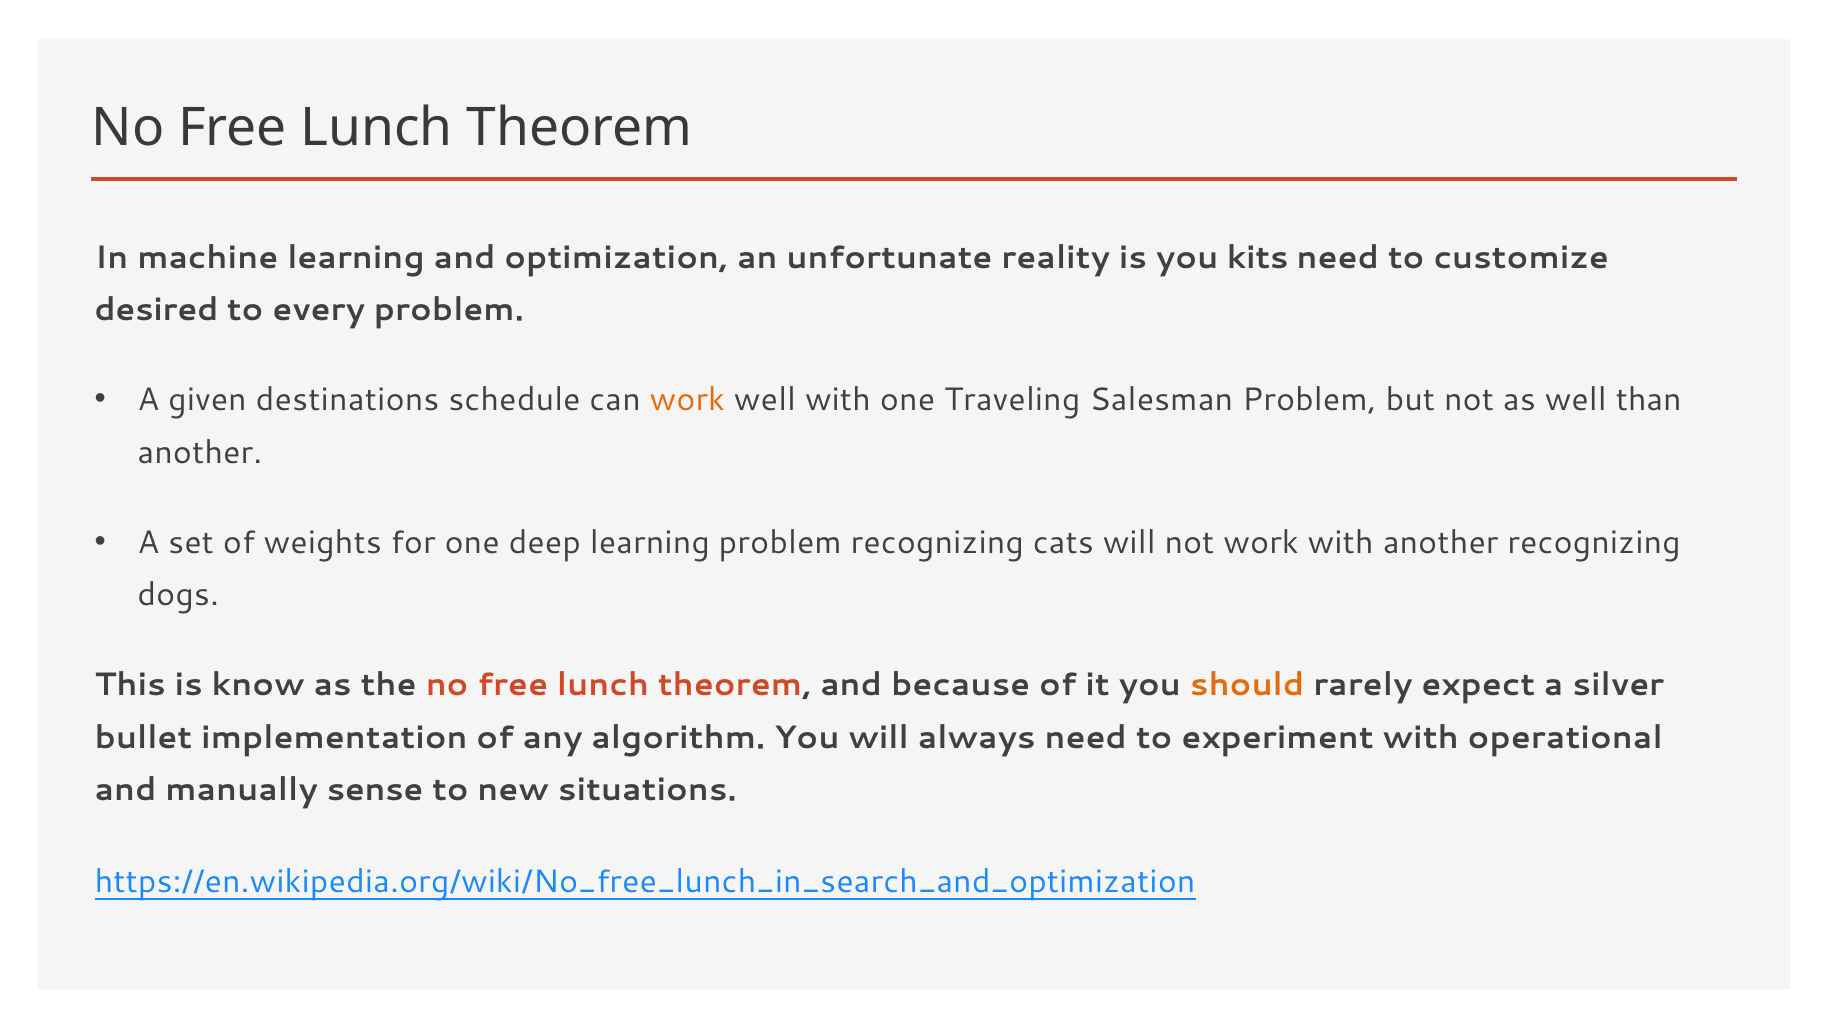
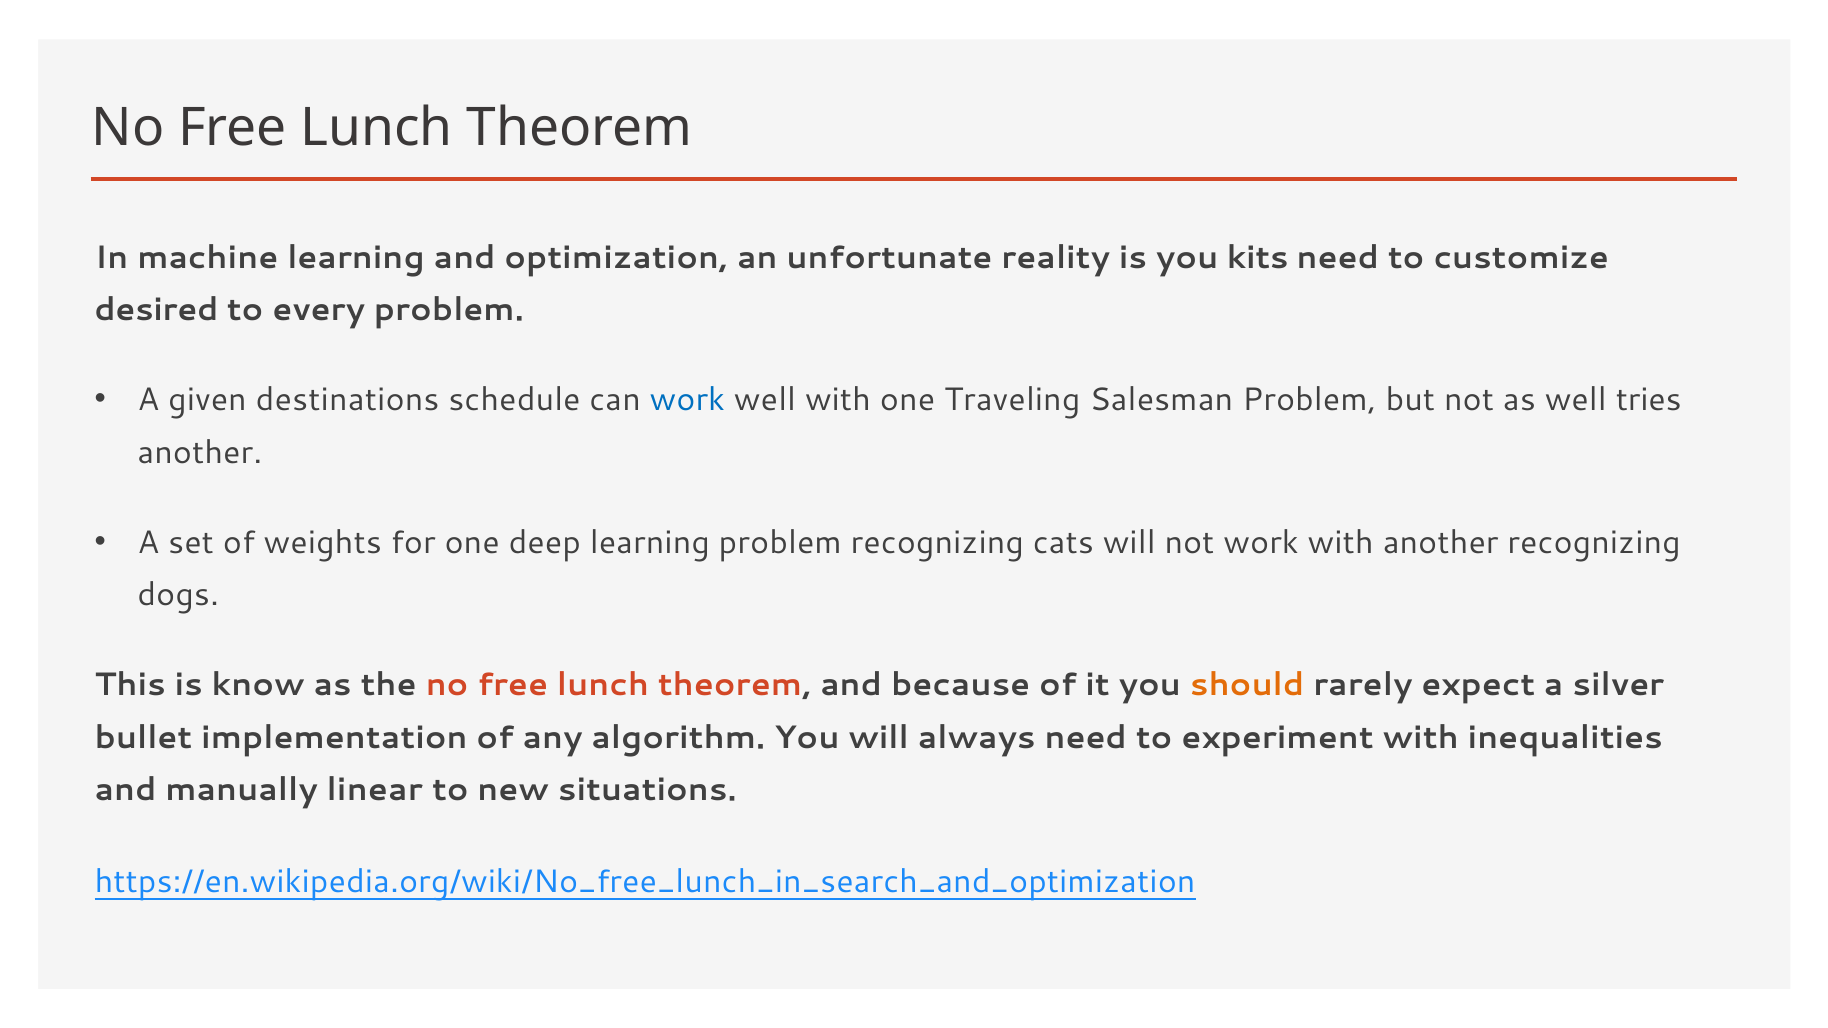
work at (687, 400) colour: orange -> blue
than: than -> tries
operational: operational -> inequalities
sense: sense -> linear
